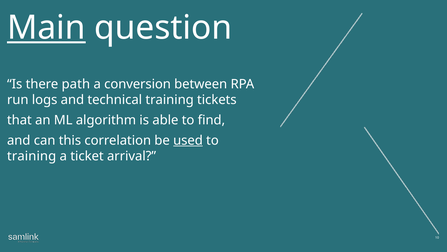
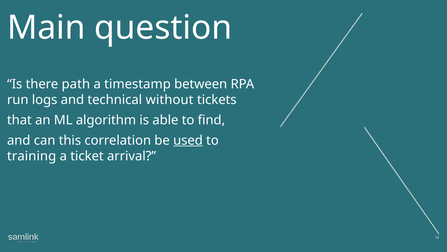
Main underline: present -> none
conversion: conversion -> timestamp
technical training: training -> without
